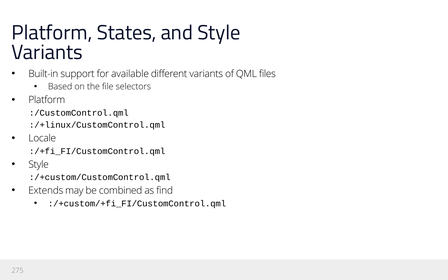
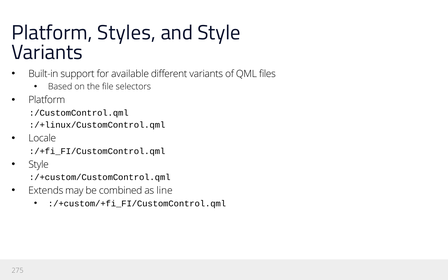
States: States -> Styles
find: find -> line
